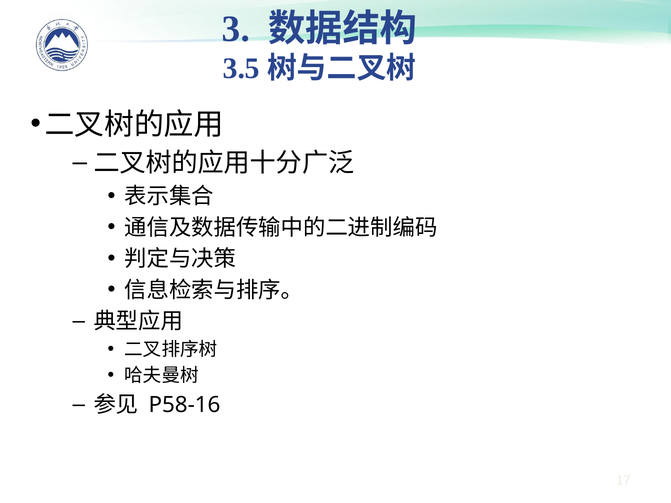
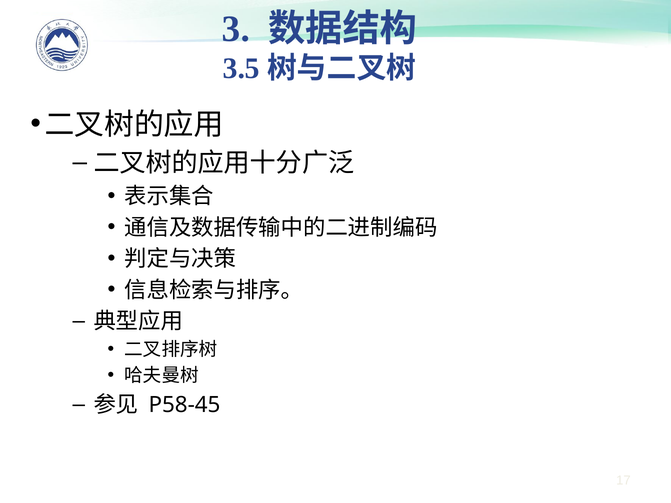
P58-16: P58-16 -> P58-45
